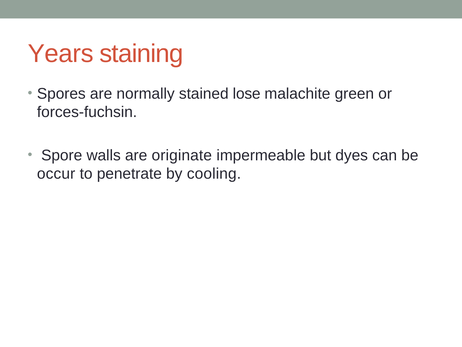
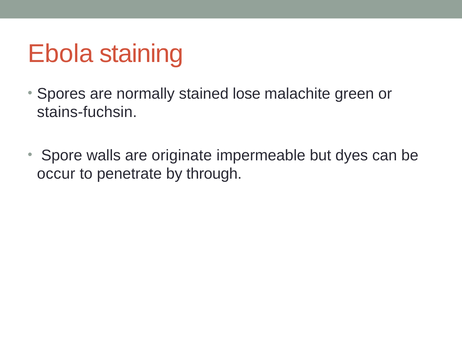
Years: Years -> Ebola
forces-fuchsin: forces-fuchsin -> stains-fuchsin
cooling: cooling -> through
